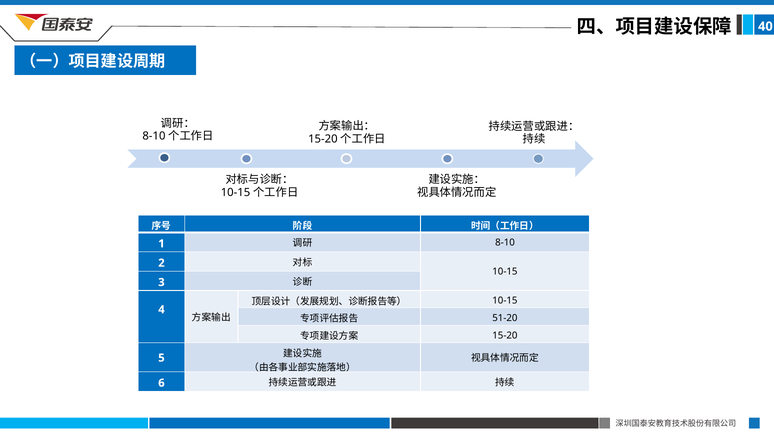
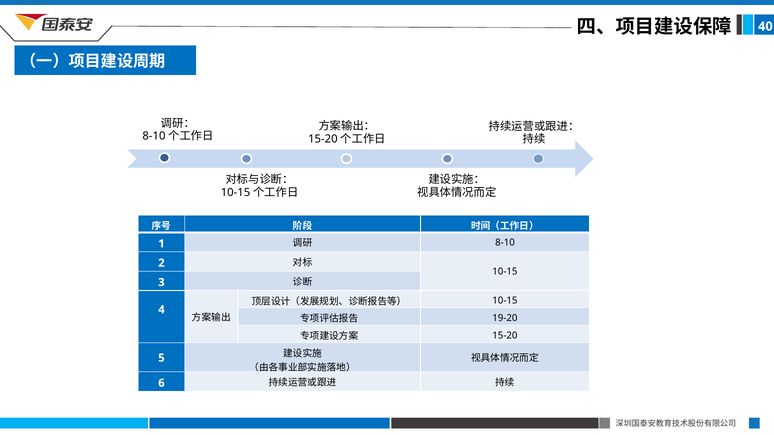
51-20: 51-20 -> 19-20
